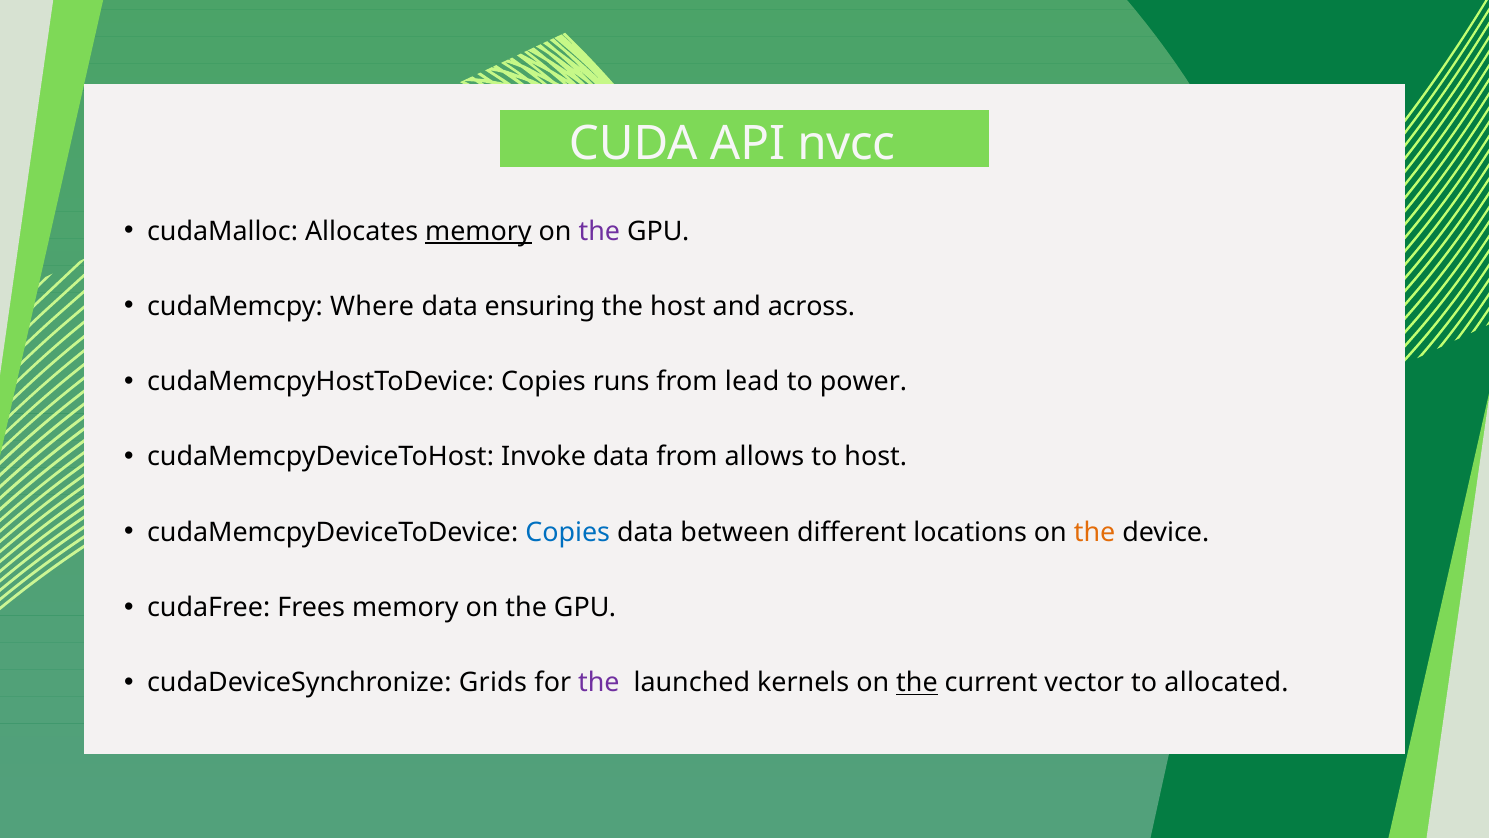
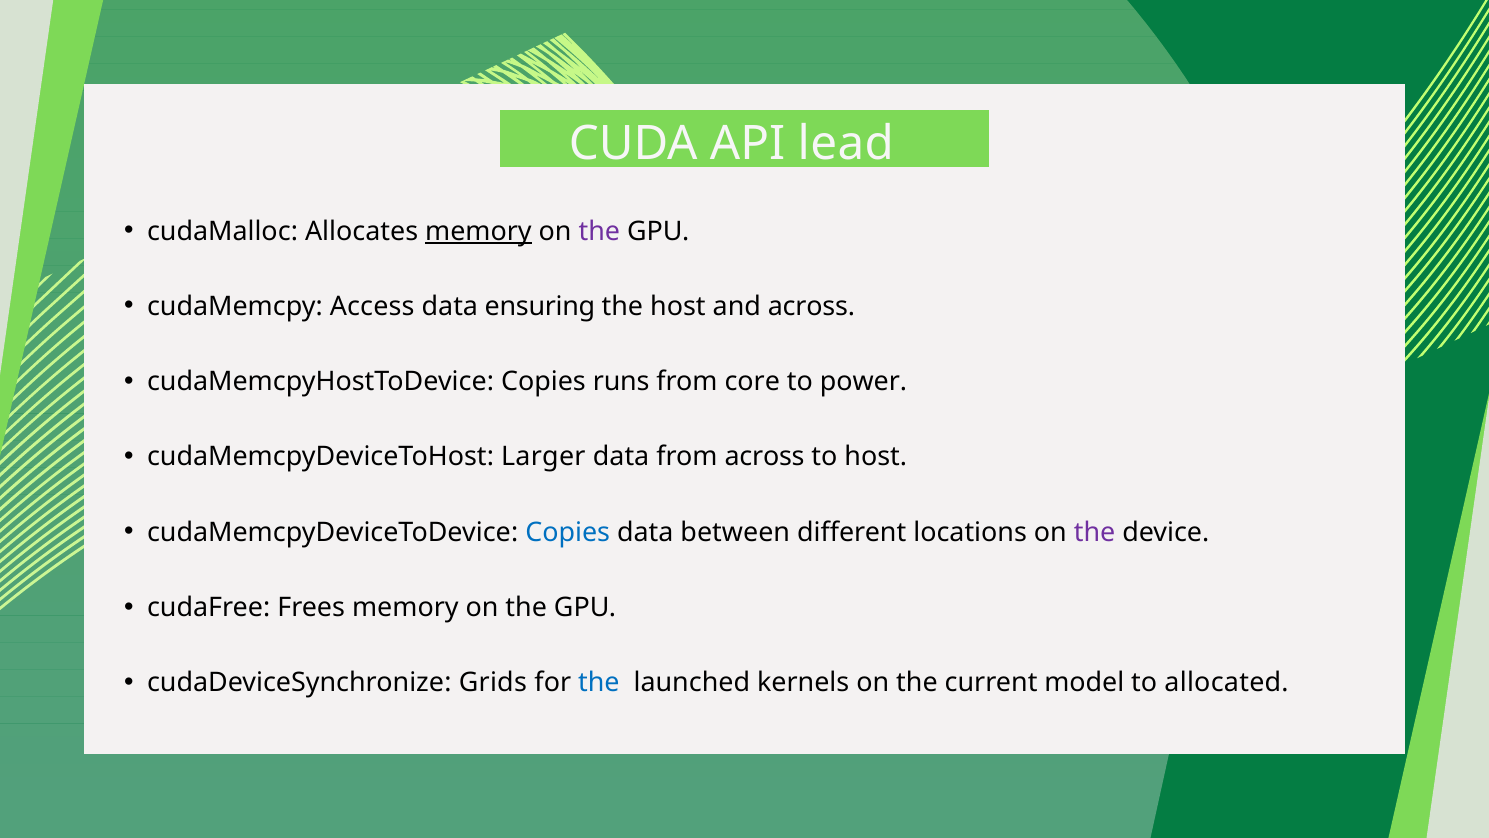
nvcc: nvcc -> lead
Where: Where -> Access
lead: lead -> core
Invoke: Invoke -> Larger
from allows: allows -> across
the at (1095, 532) colour: orange -> purple
the at (599, 683) colour: purple -> blue
the at (917, 683) underline: present -> none
vector: vector -> model
